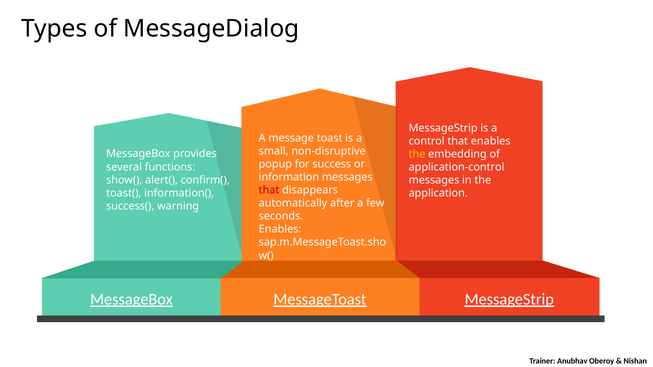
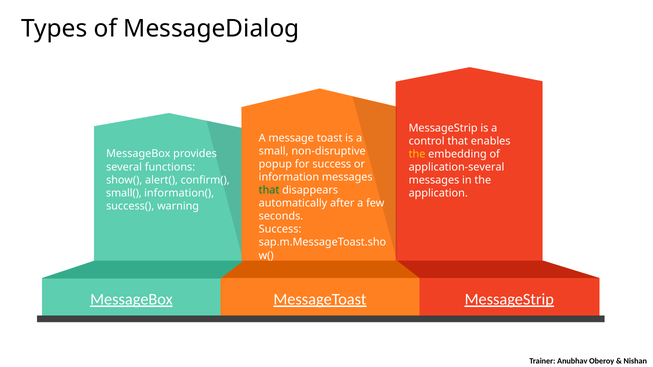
application-control: application-control -> application-several
that at (269, 190) colour: red -> green
toast(: toast( -> small(
Enables at (280, 230): Enables -> Success
